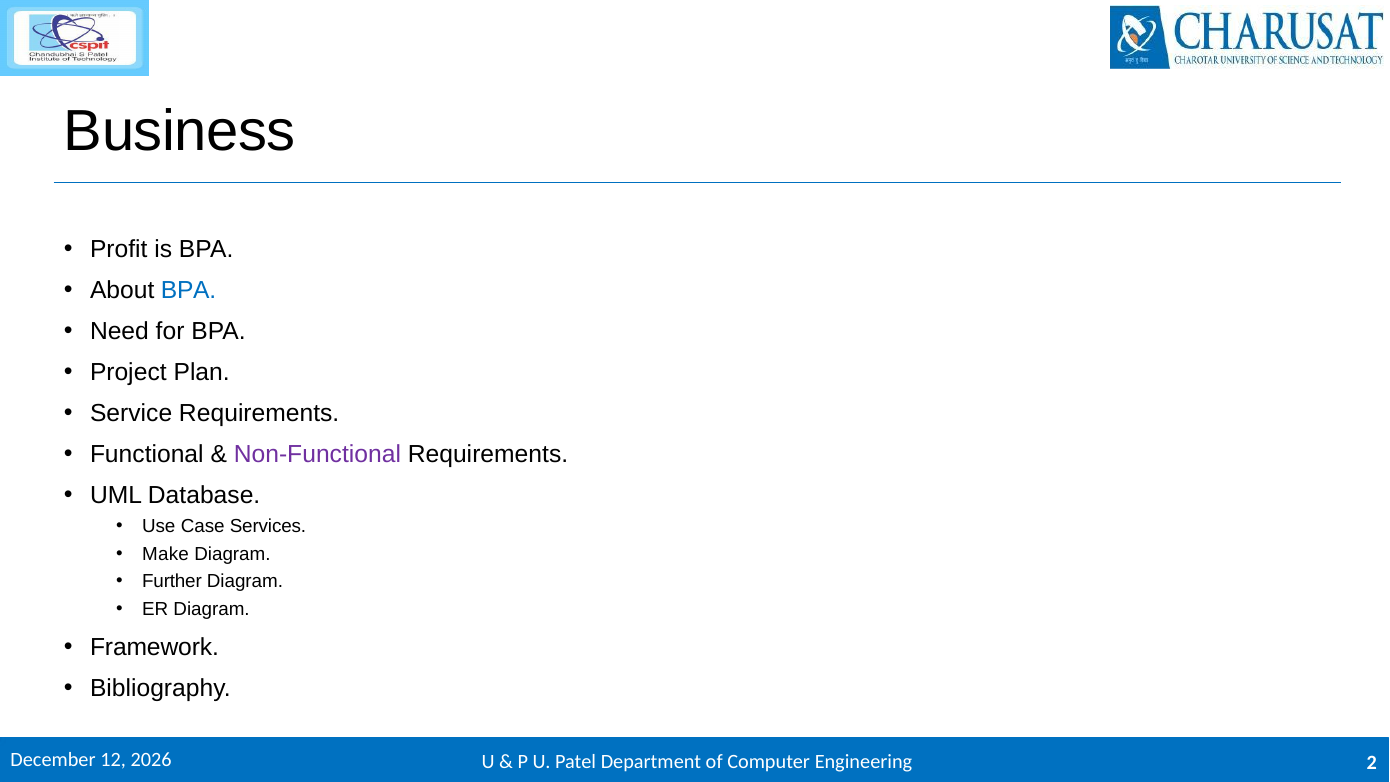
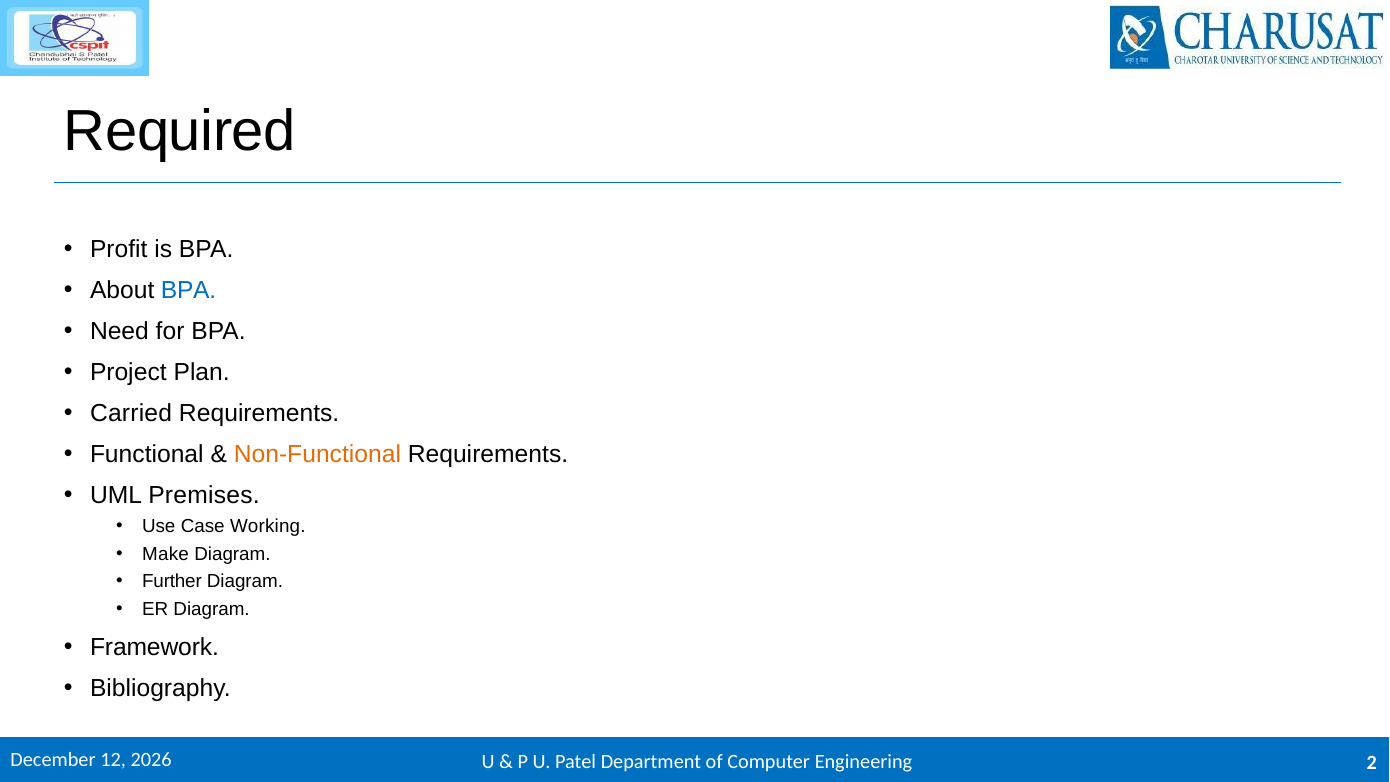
Business: Business -> Required
Service: Service -> Carried
Non-Functional colour: purple -> orange
Database: Database -> Premises
Services: Services -> Working
